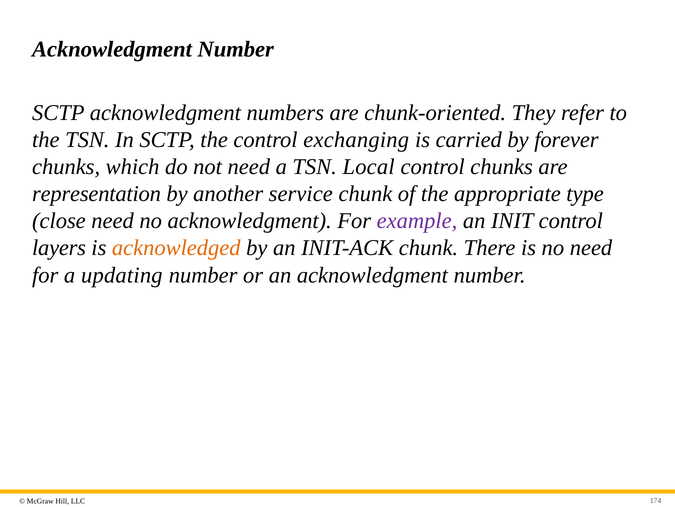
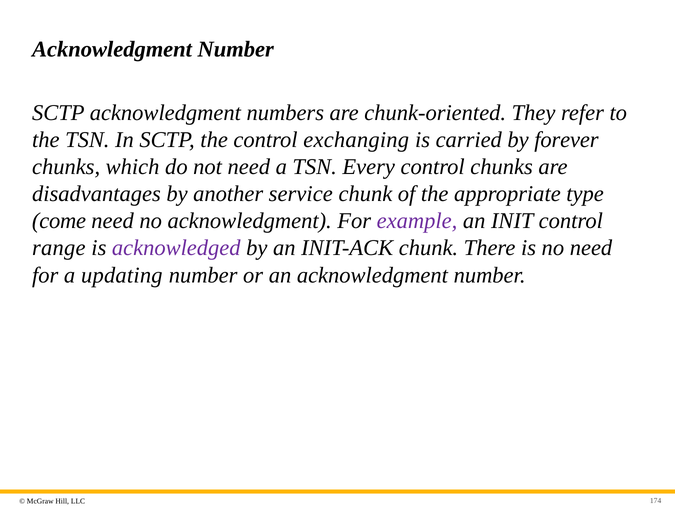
Local: Local -> Every
representation: representation -> disadvantages
close: close -> come
layers: layers -> range
acknowledged colour: orange -> purple
